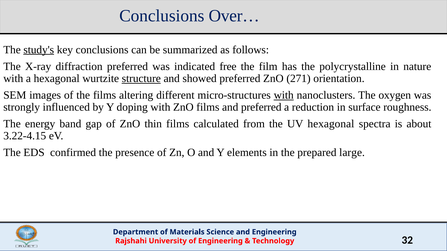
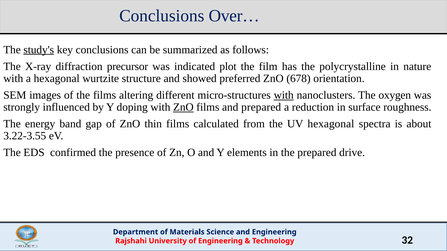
diffraction preferred: preferred -> precursor
free: free -> plot
structure underline: present -> none
271: 271 -> 678
ZnO at (183, 107) underline: none -> present
and preferred: preferred -> prepared
3.22-4.15: 3.22-4.15 -> 3.22-3.55
large: large -> drive
